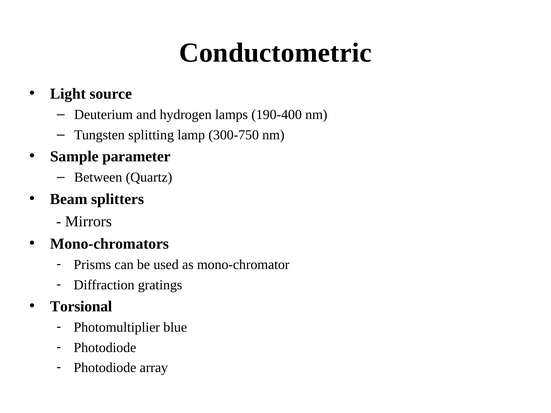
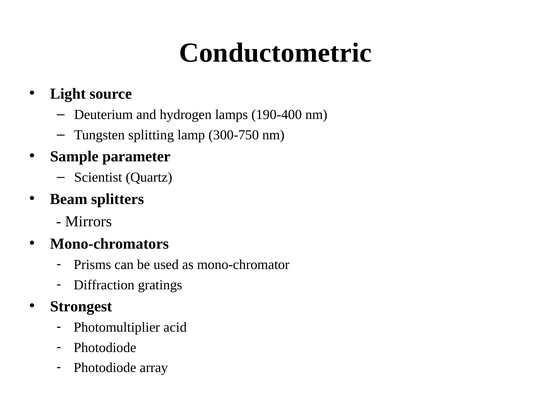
Between: Between -> Scientist
Torsional: Torsional -> Strongest
blue: blue -> acid
